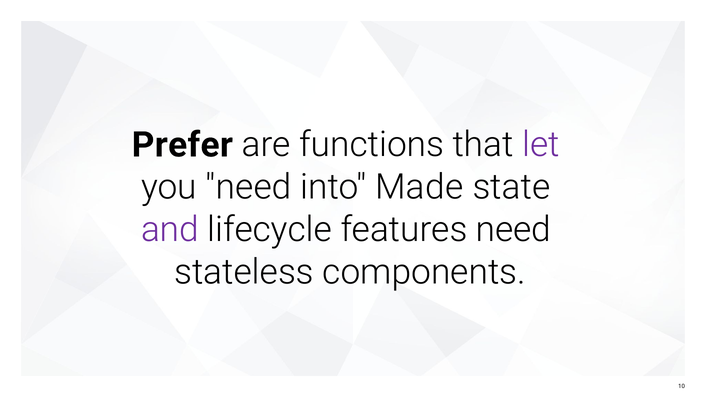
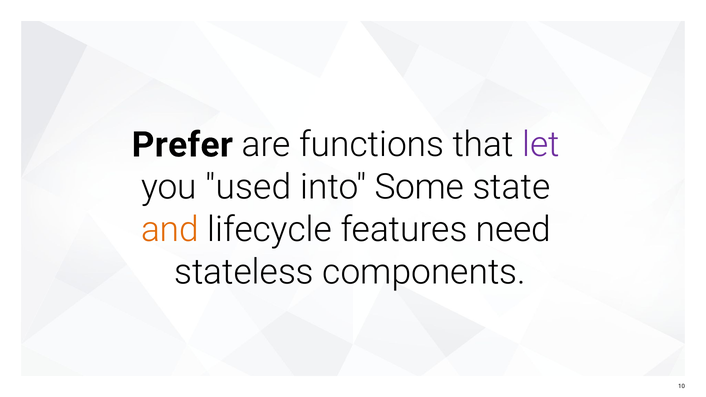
you need: need -> used
Made: Made -> Some
and colour: purple -> orange
